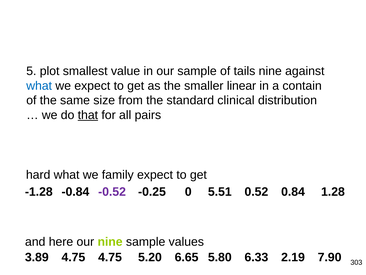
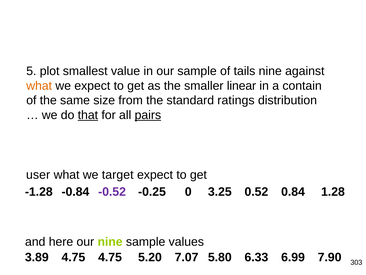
what at (39, 86) colour: blue -> orange
clinical: clinical -> ratings
pairs underline: none -> present
hard: hard -> user
family: family -> target
5.51: 5.51 -> 3.25
6.65: 6.65 -> 7.07
2.19: 2.19 -> 6.99
